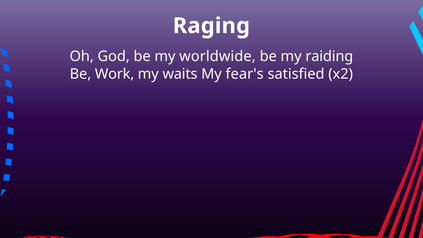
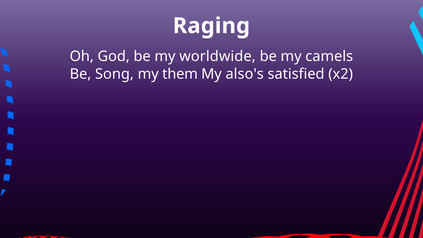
raiding: raiding -> camels
Work: Work -> Song
waits: waits -> them
fear's: fear's -> also's
